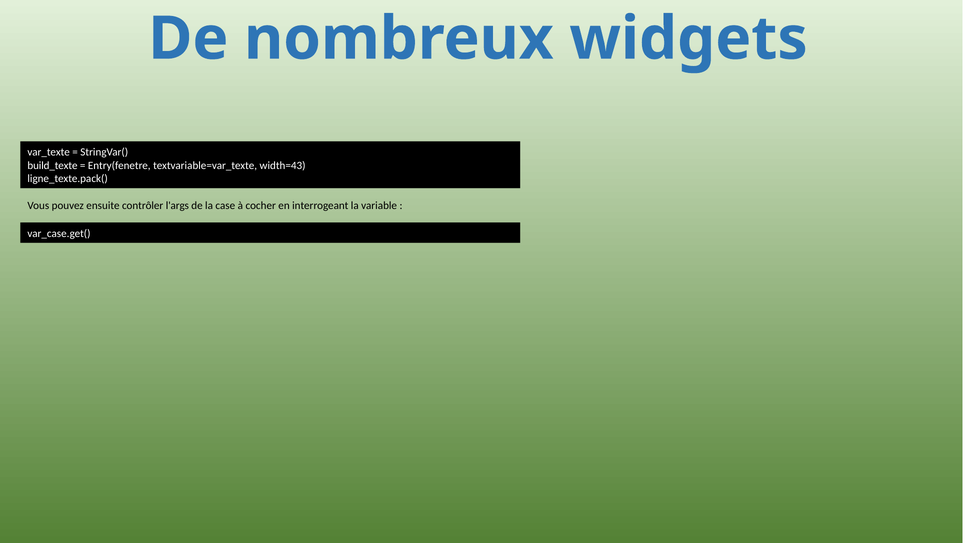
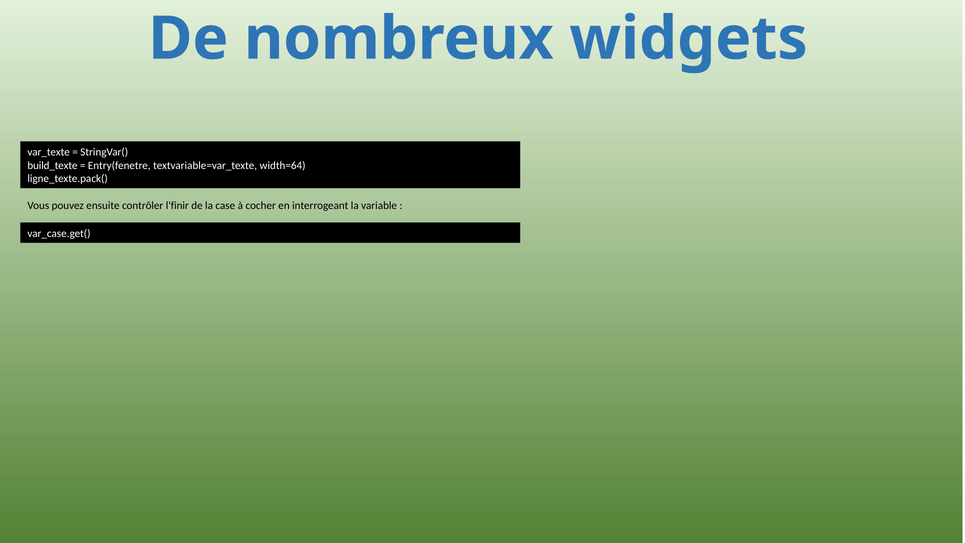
width=43: width=43 -> width=64
l'args: l'args -> l'finir
